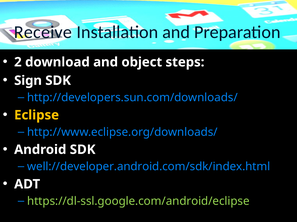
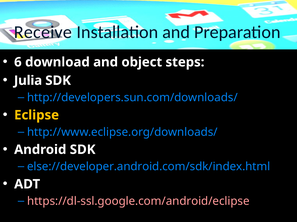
2: 2 -> 6
Sign: Sign -> Julia
well://developer.android.com/sdk/index.html: well://developer.android.com/sdk/index.html -> else://developer.android.com/sdk/index.html
https://dl-ssl.google.com/android/eclipse colour: light green -> pink
